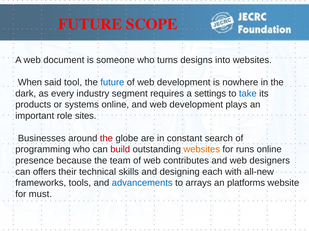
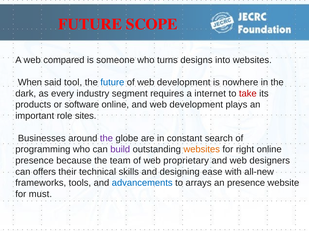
document: document -> compared
settings: settings -> internet
take colour: blue -> red
systems: systems -> software
the at (106, 139) colour: red -> purple
build colour: red -> purple
runs: runs -> right
contributes: contributes -> proprietary
each: each -> ease
an platforms: platforms -> presence
